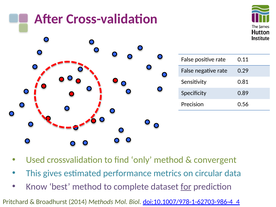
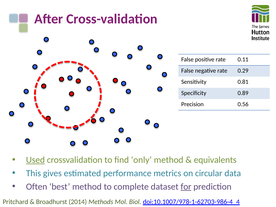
Used underline: none -> present
convergent: convergent -> equivalents
Know: Know -> Often
